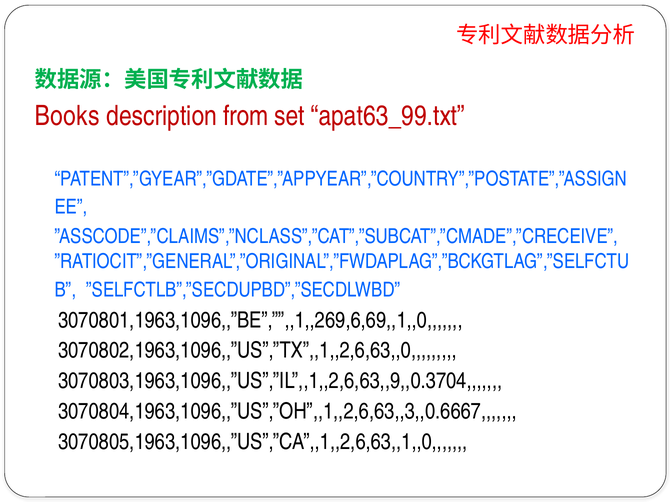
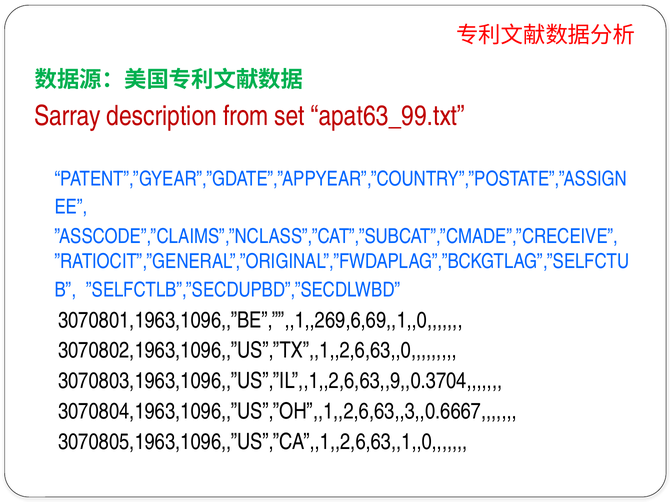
Books: Books -> Sarray
